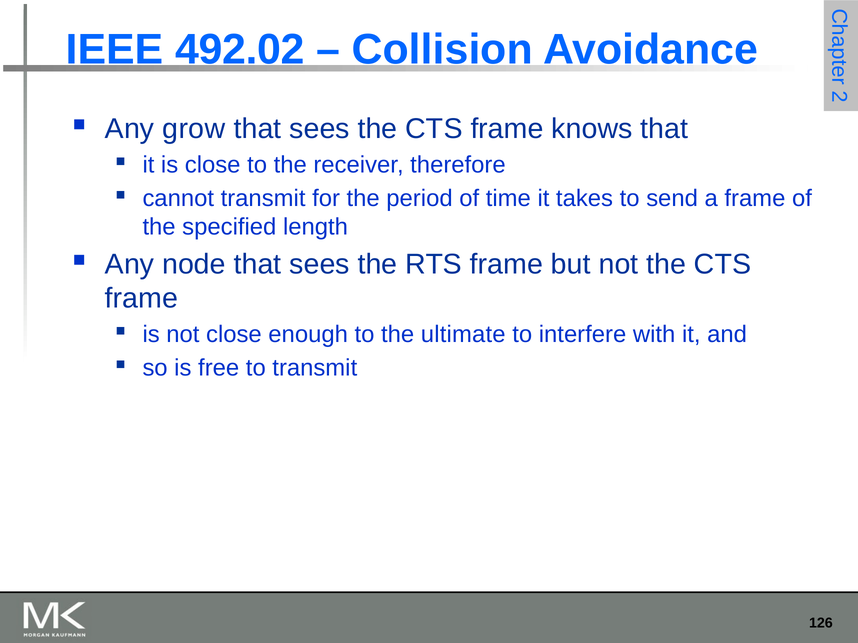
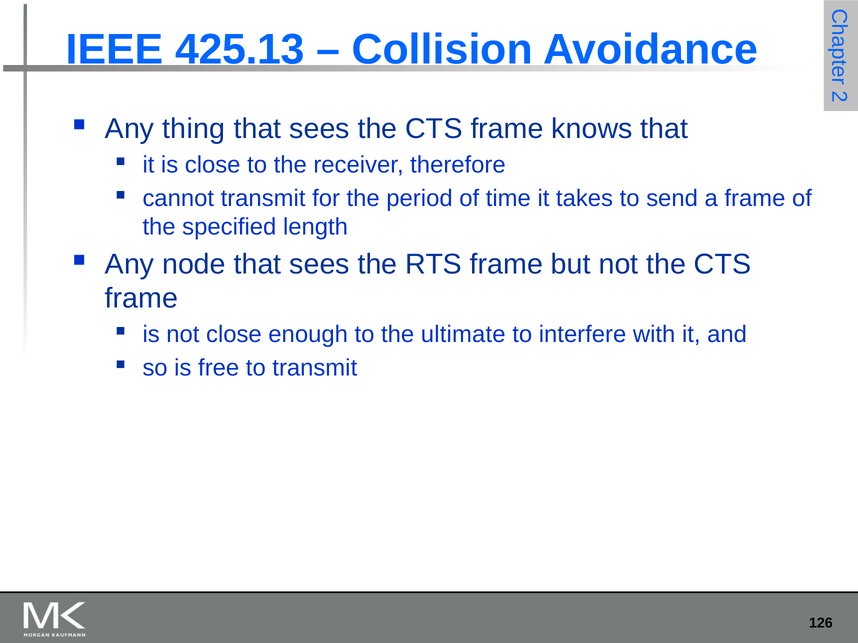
492.02: 492.02 -> 425.13
grow: grow -> thing
